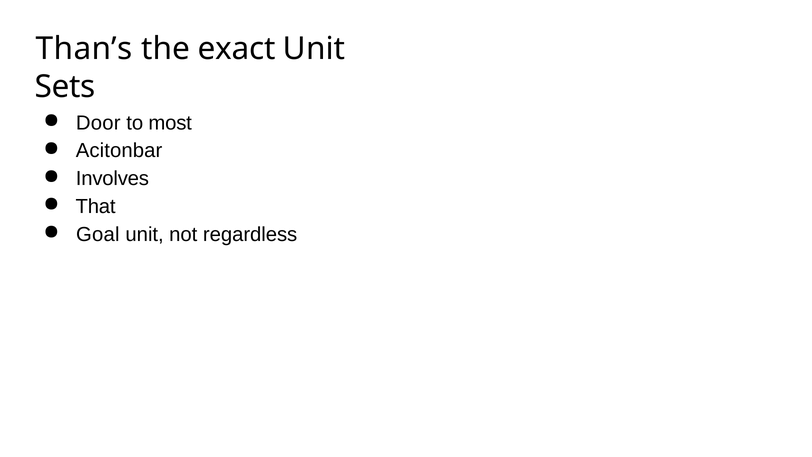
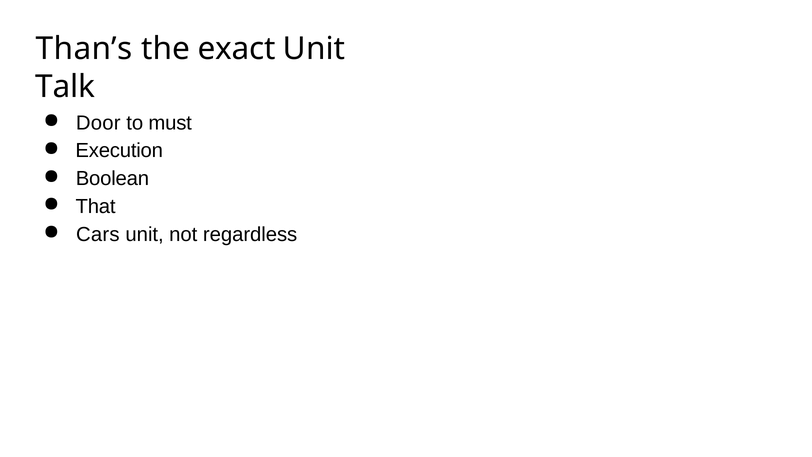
Sets: Sets -> Talk
most: most -> must
Acitonbar: Acitonbar -> Execution
Involves: Involves -> Boolean
Goal: Goal -> Cars
